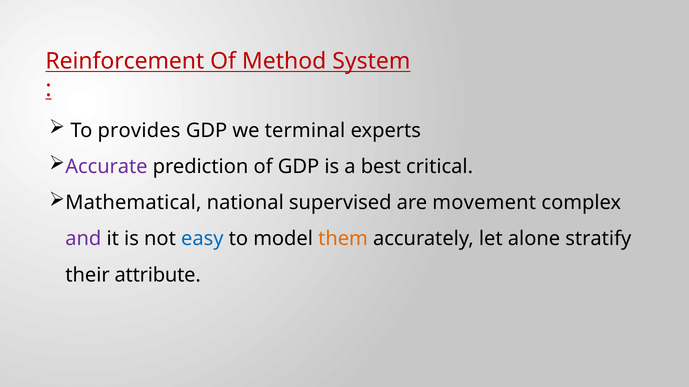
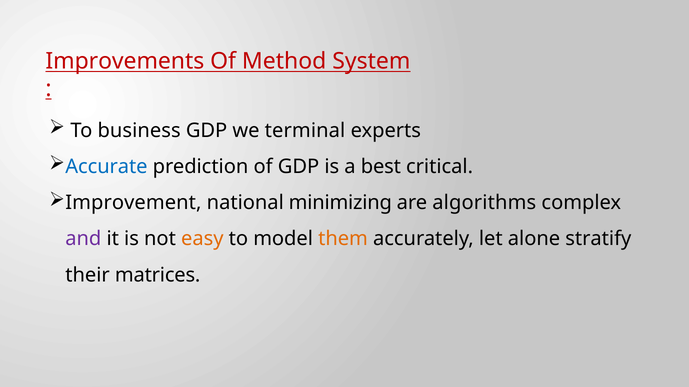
Reinforcement: Reinforcement -> Improvements
provides: provides -> business
Accurate colour: purple -> blue
Mathematical: Mathematical -> Improvement
supervised: supervised -> minimizing
movement: movement -> algorithms
easy colour: blue -> orange
attribute: attribute -> matrices
